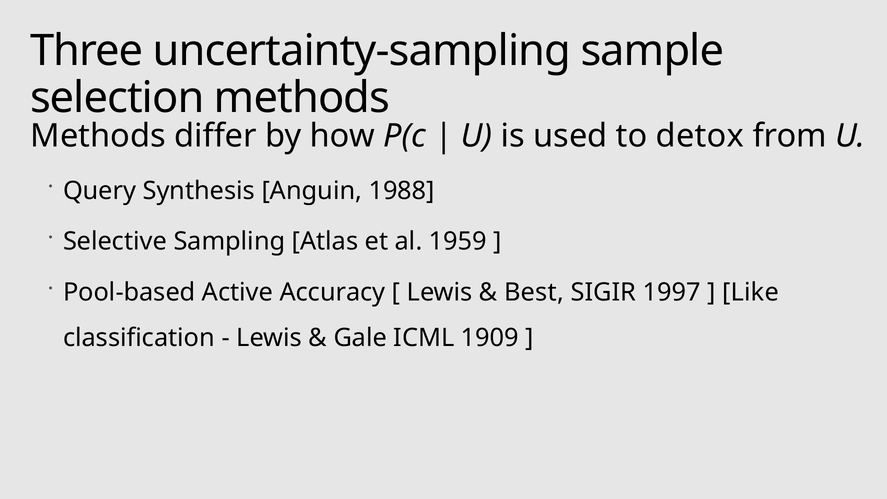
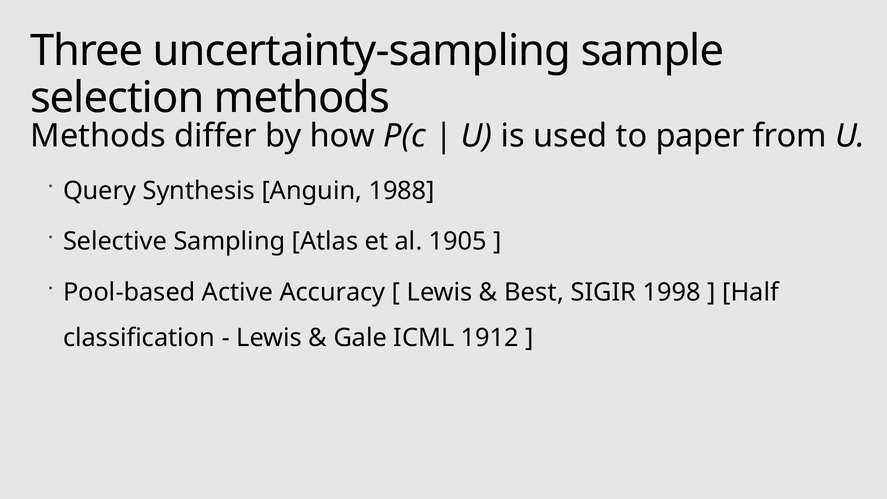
detox: detox -> paper
1959: 1959 -> 1905
1997: 1997 -> 1998
Like: Like -> Half
1909: 1909 -> 1912
